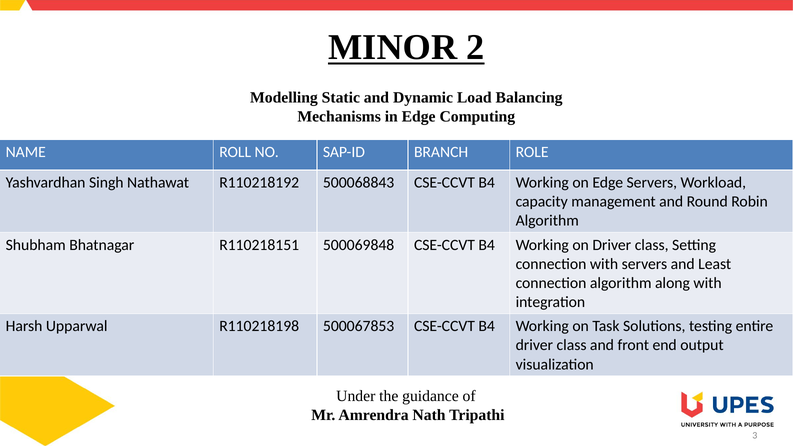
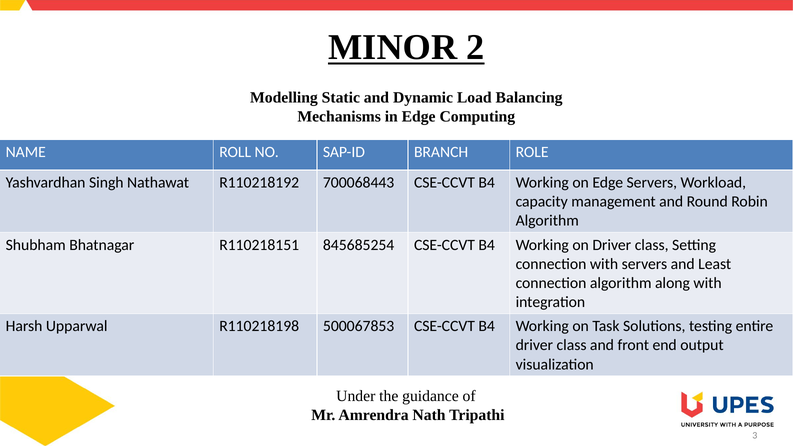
500068843: 500068843 -> 700068443
500069848: 500069848 -> 845685254
